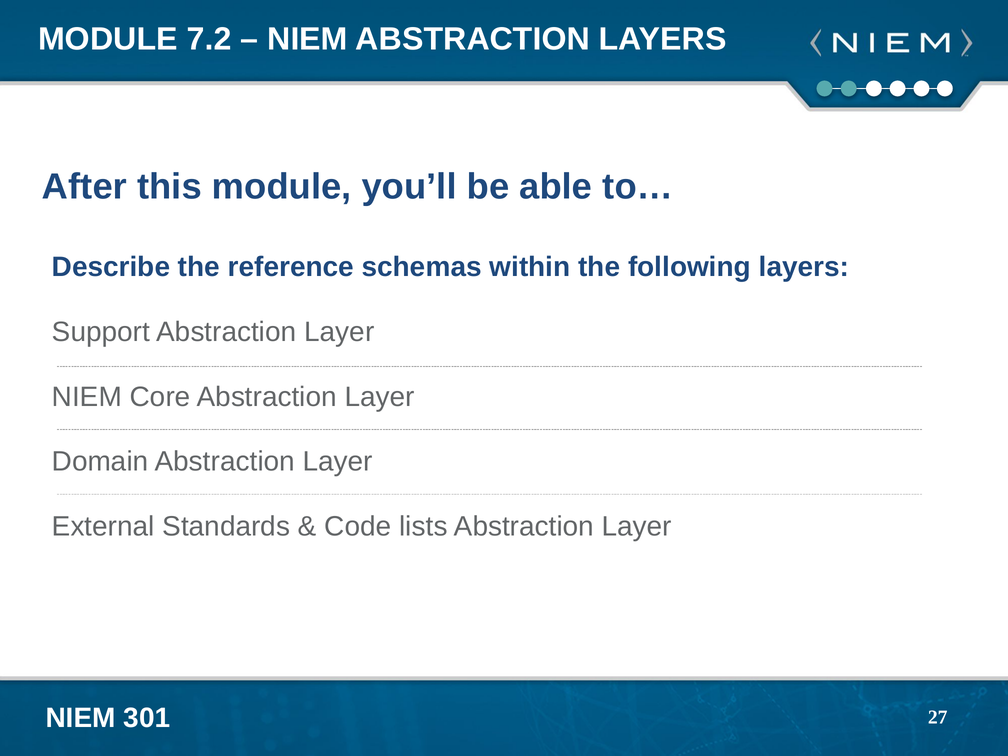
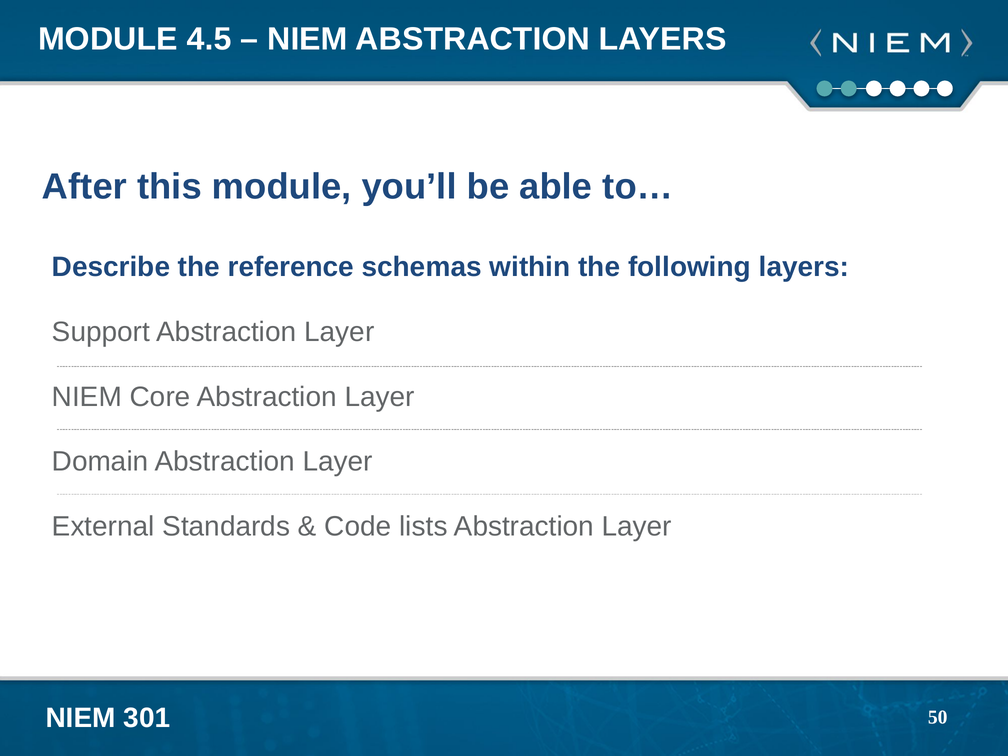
7.2: 7.2 -> 4.5
27: 27 -> 50
